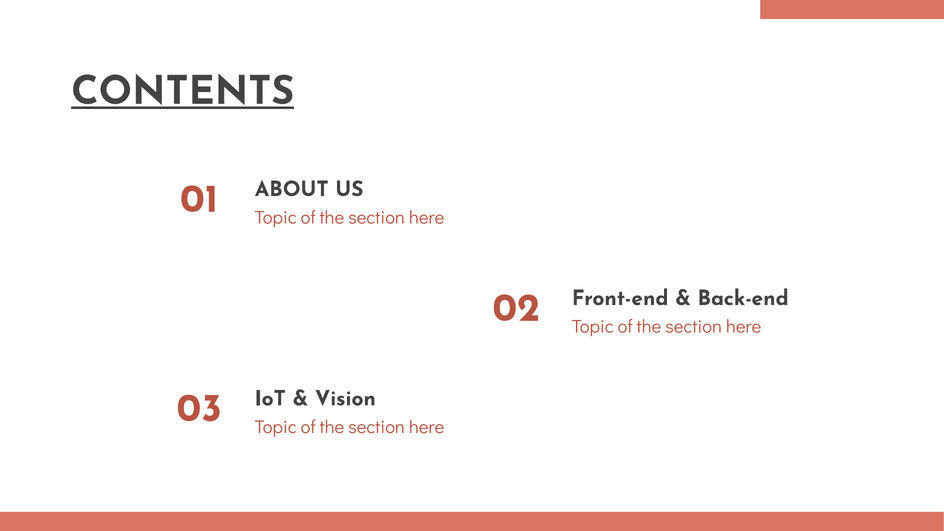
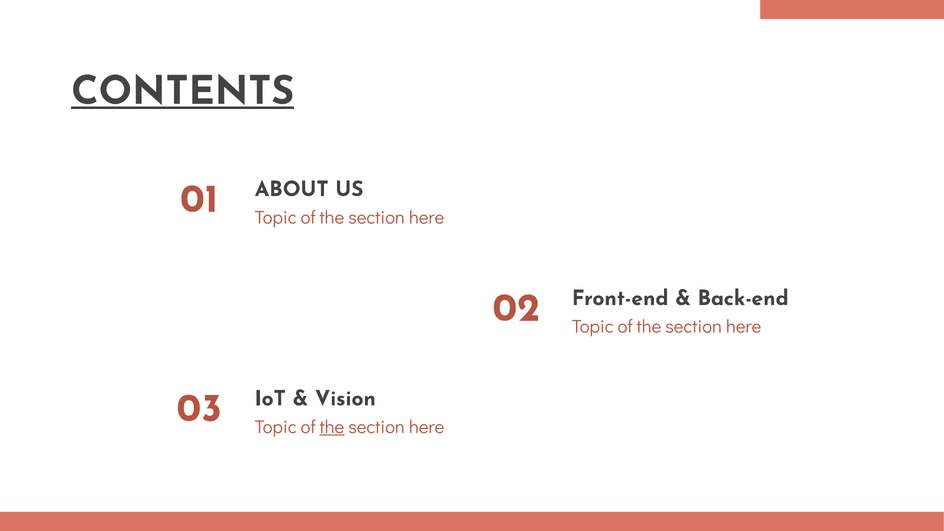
the at (332, 427) underline: none -> present
